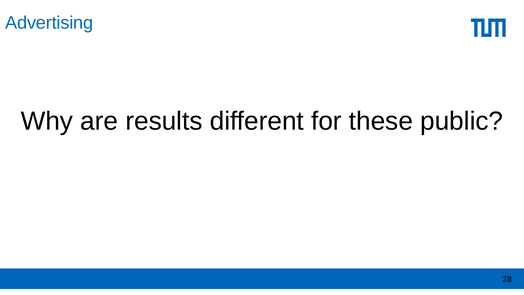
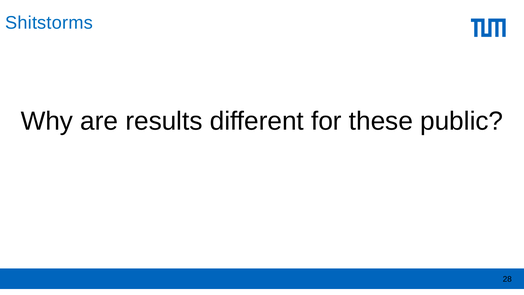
Advertising: Advertising -> Shitstorms
